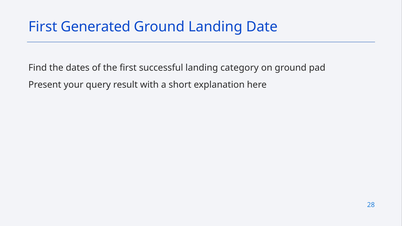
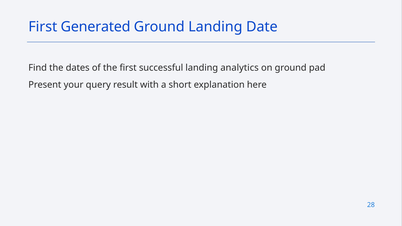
category: category -> analytics
